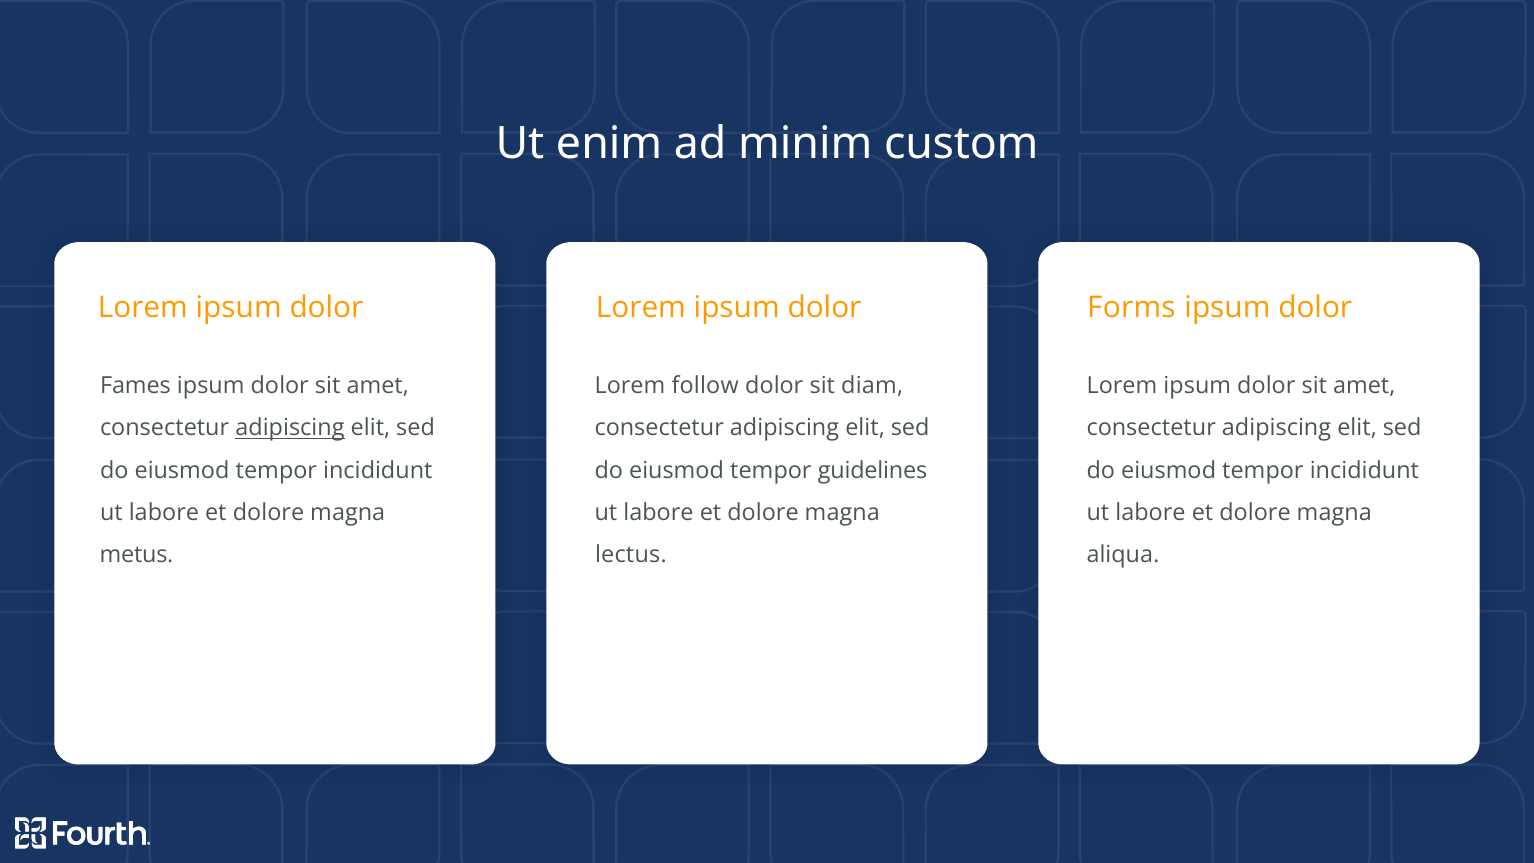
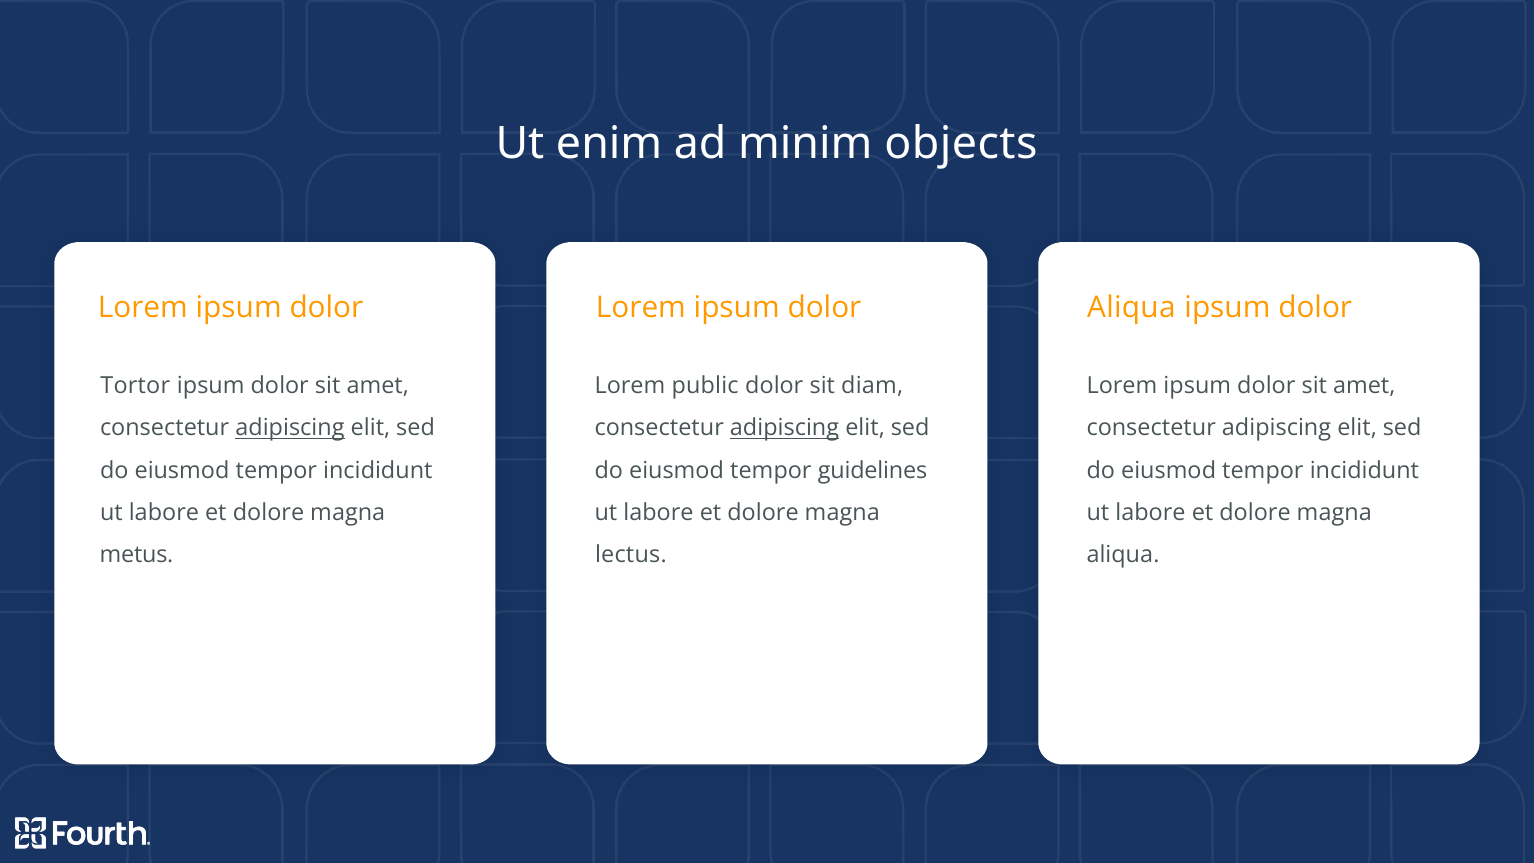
custom: custom -> objects
dolor Forms: Forms -> Aliqua
Fames: Fames -> Tortor
follow: follow -> public
adipiscing at (785, 428) underline: none -> present
